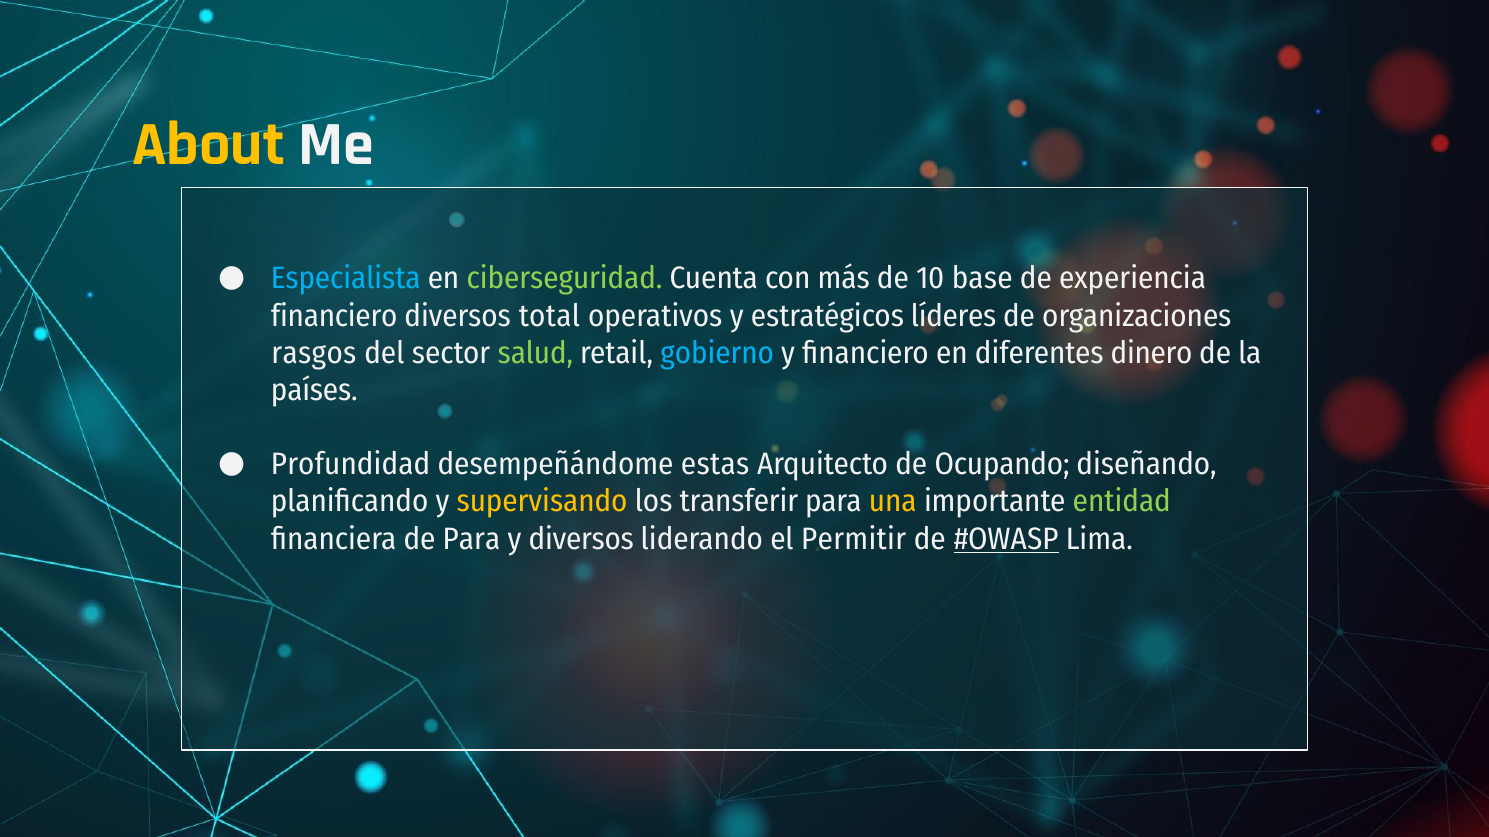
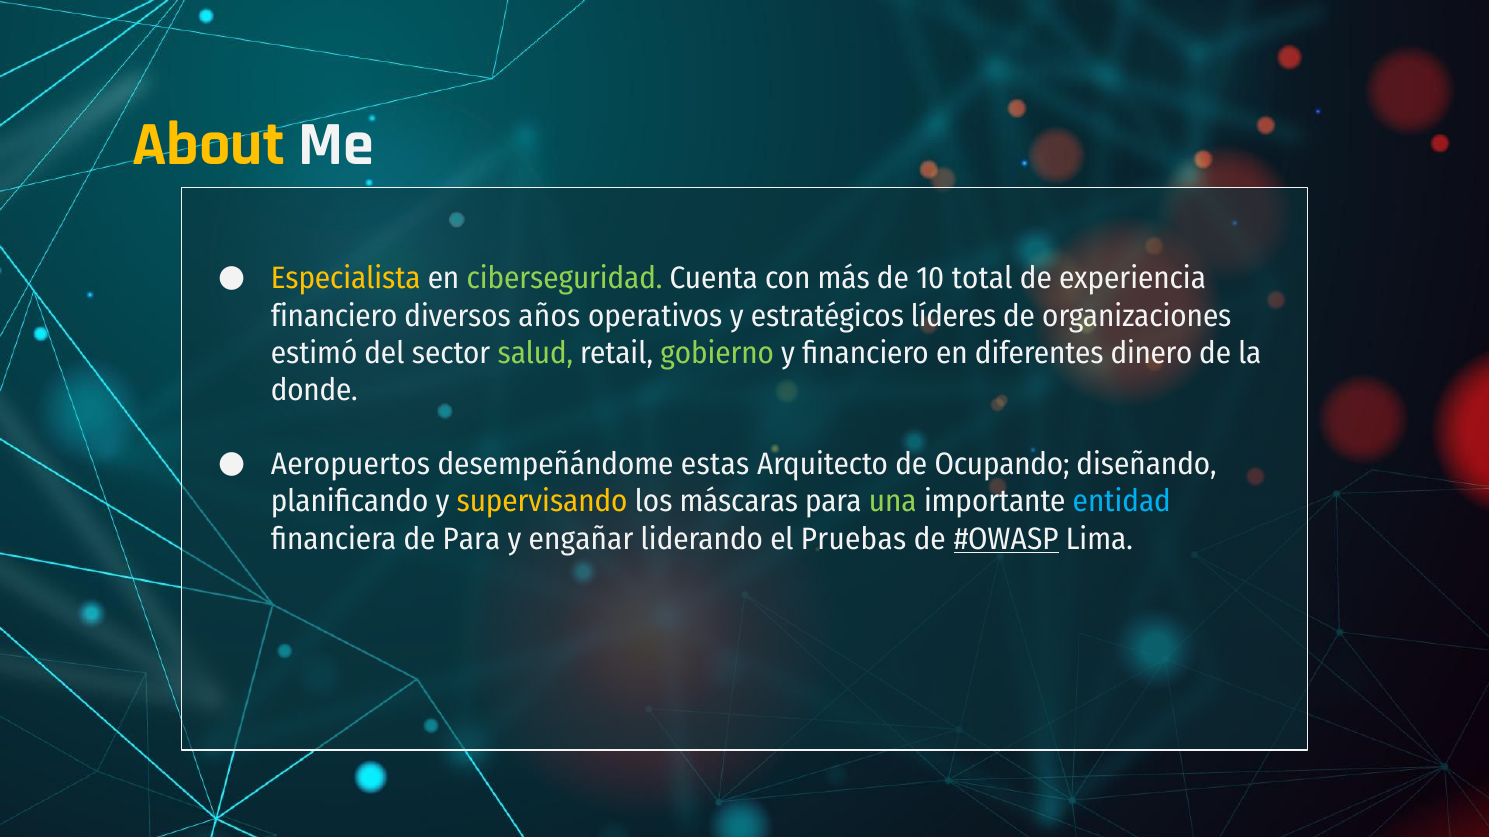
Especialista colour: light blue -> yellow
base: base -> total
total: total -> años
rasgos: rasgos -> estimó
gobierno colour: light blue -> light green
países: países -> donde
Profundidad: Profundidad -> Aeropuertos
transferir: transferir -> máscaras
una colour: yellow -> light green
entidad colour: light green -> light blue
y diversos: diversos -> engañar
Permitir: Permitir -> Pruebas
